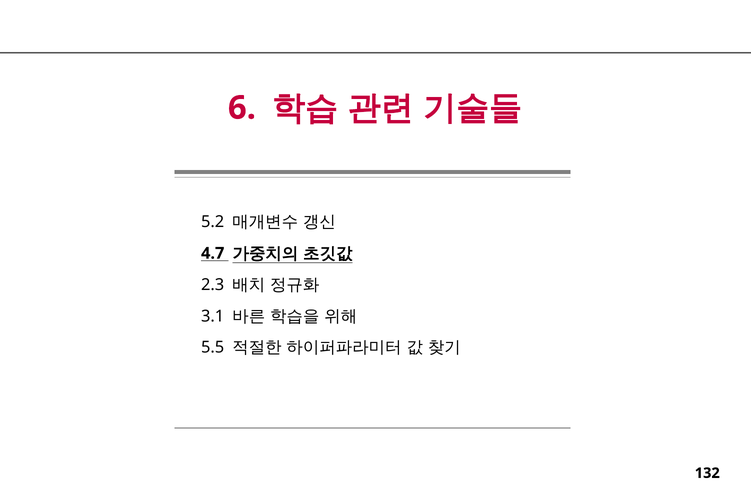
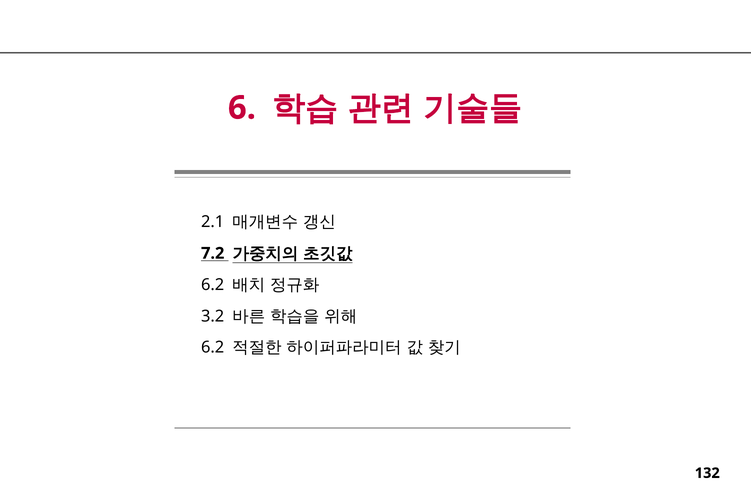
5.2: 5.2 -> 2.1
4.7: 4.7 -> 7.2
2.3 at (213, 285): 2.3 -> 6.2
3.1: 3.1 -> 3.2
5.5 at (213, 348): 5.5 -> 6.2
